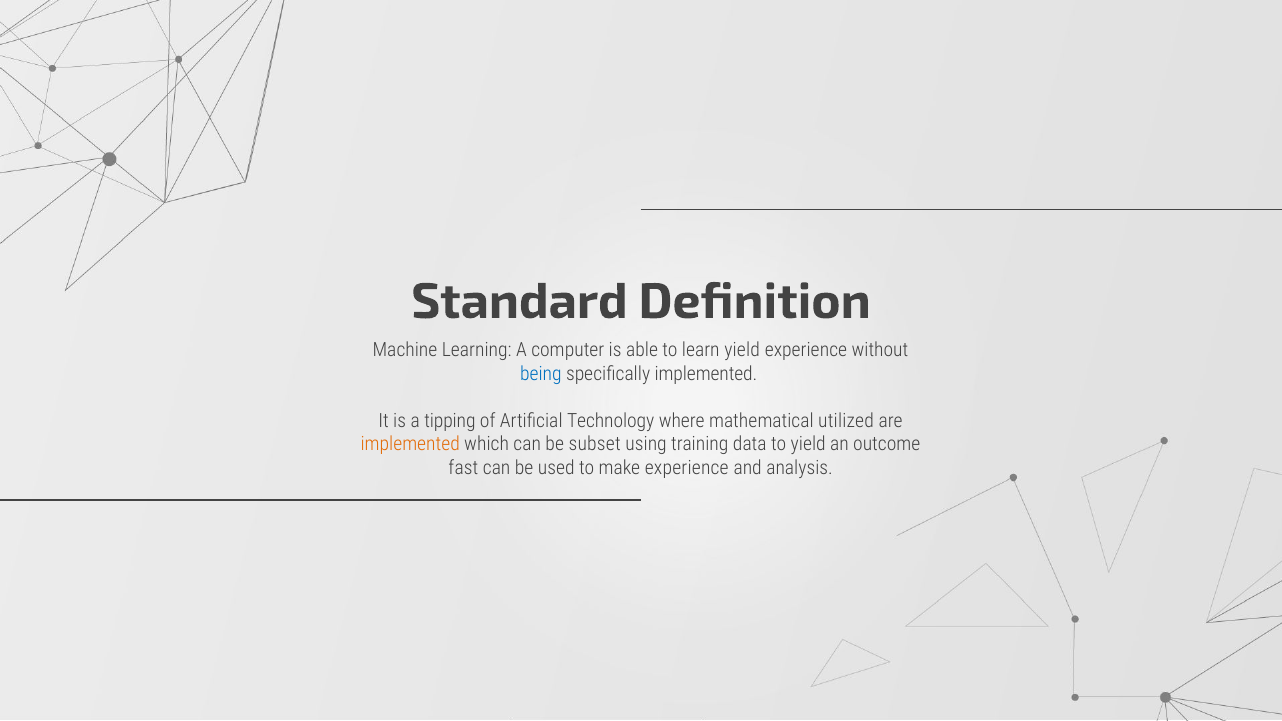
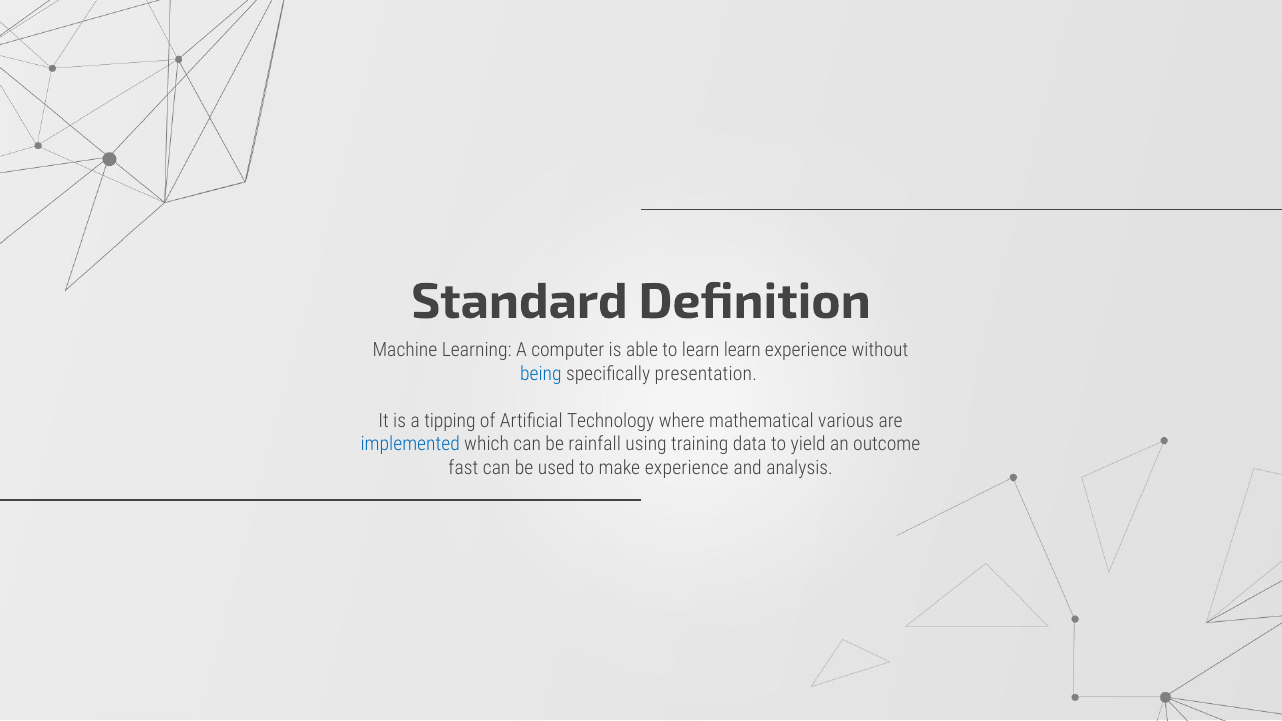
learn yield: yield -> learn
specifically implemented: implemented -> presentation
utilized: utilized -> various
implemented at (410, 444) colour: orange -> blue
subset: subset -> rainfall
